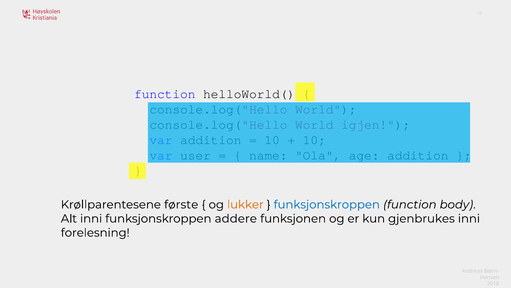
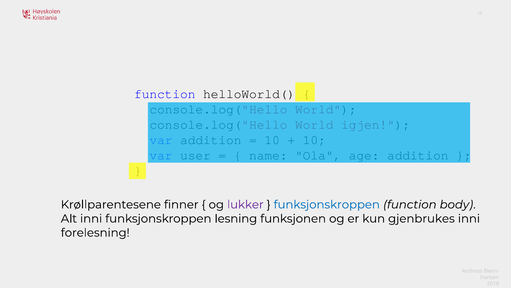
første: første -> finner
lukker colour: orange -> purple
addere: addere -> lesning
